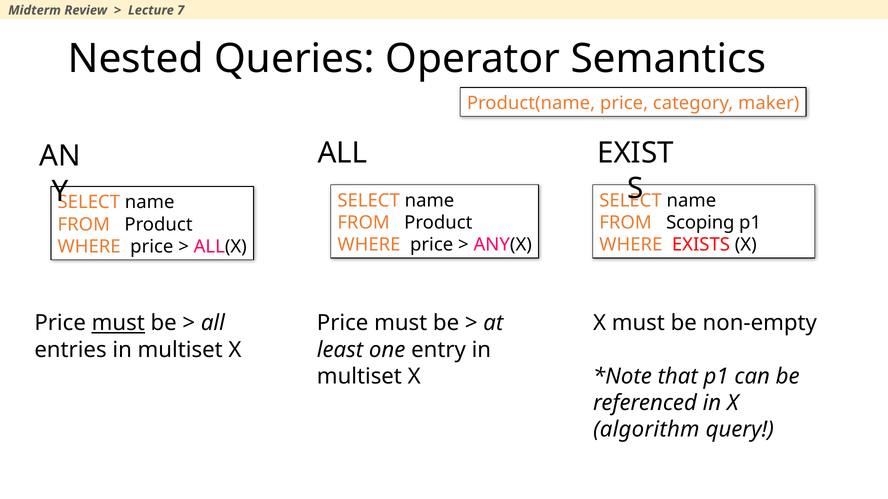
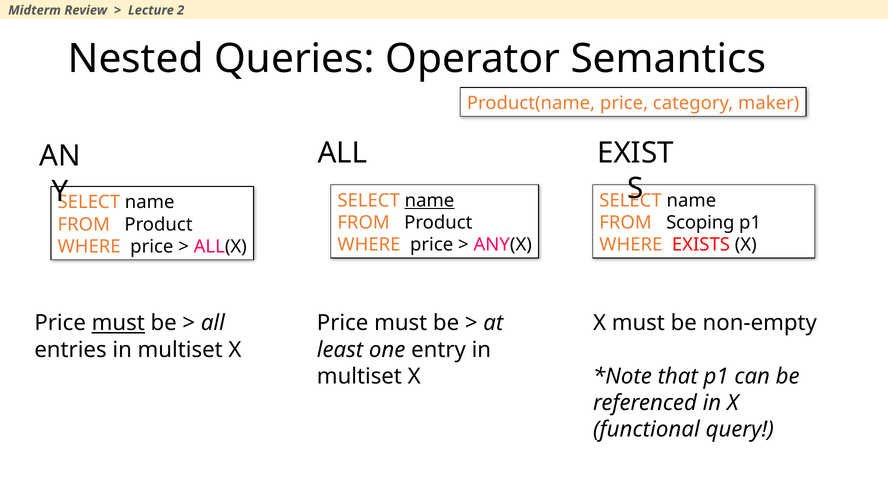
7: 7 -> 2
name at (429, 201) underline: none -> present
algorithm: algorithm -> functional
